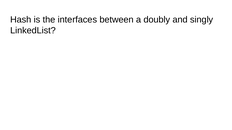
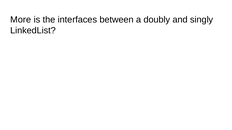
Hash: Hash -> More
